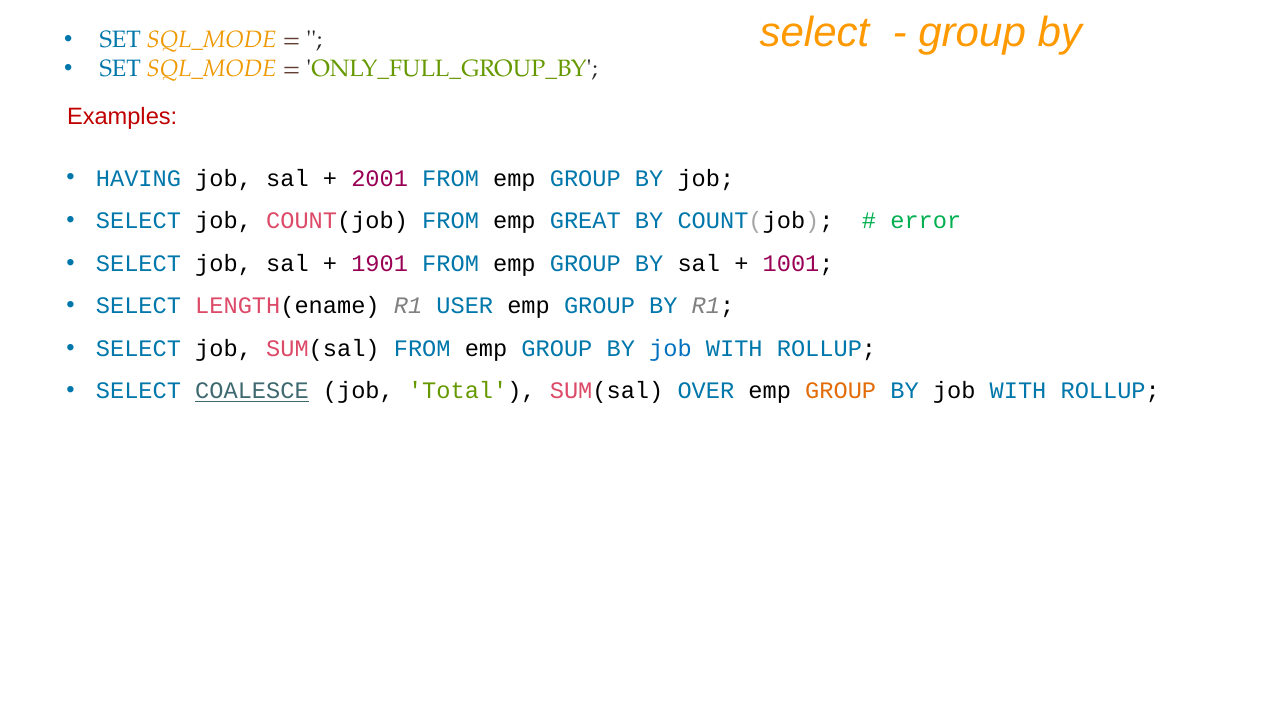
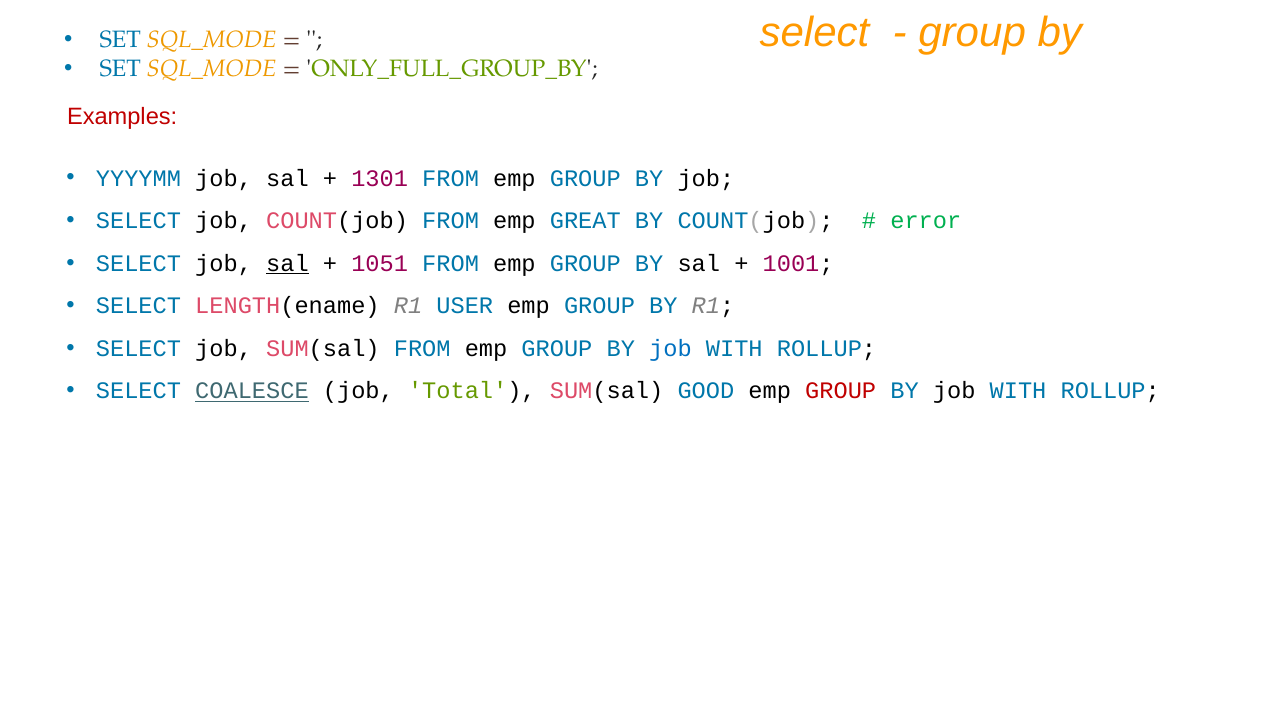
HAVING: HAVING -> YYYYMM
2001: 2001 -> 1301
sal at (287, 264) underline: none -> present
1901: 1901 -> 1051
OVER: OVER -> GOOD
GROUP at (841, 391) colour: orange -> red
